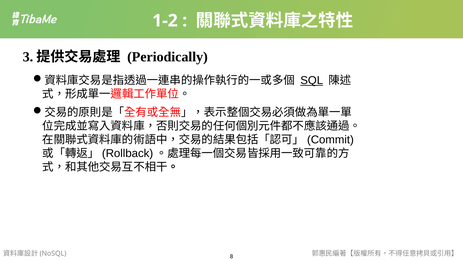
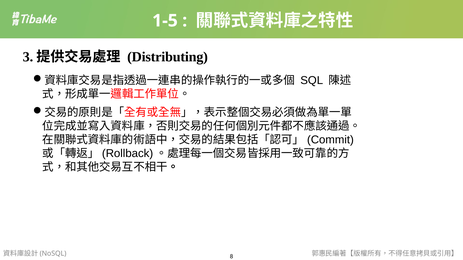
1-2: 1-2 -> 1-5
Periodically: Periodically -> Distributing
SQL underline: present -> none
